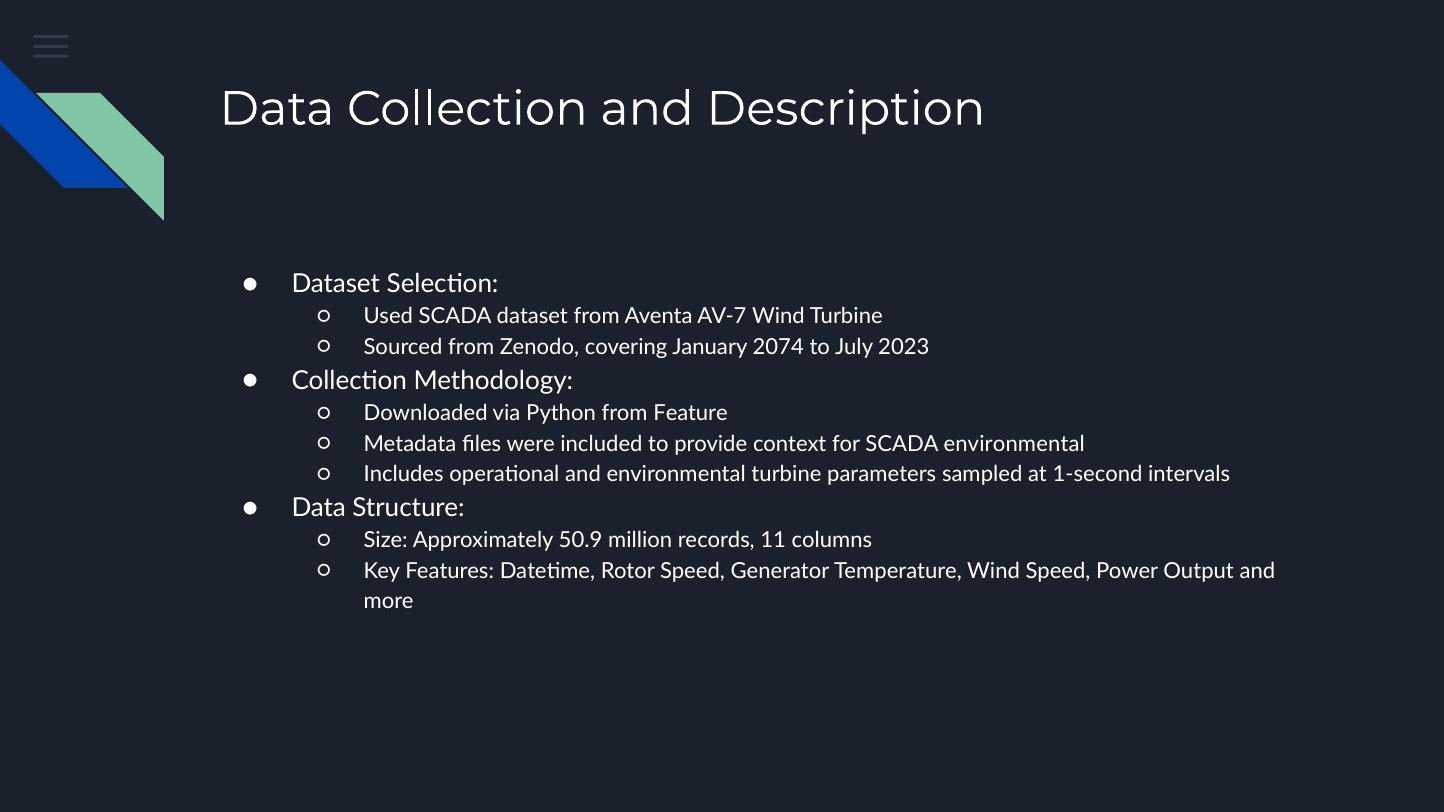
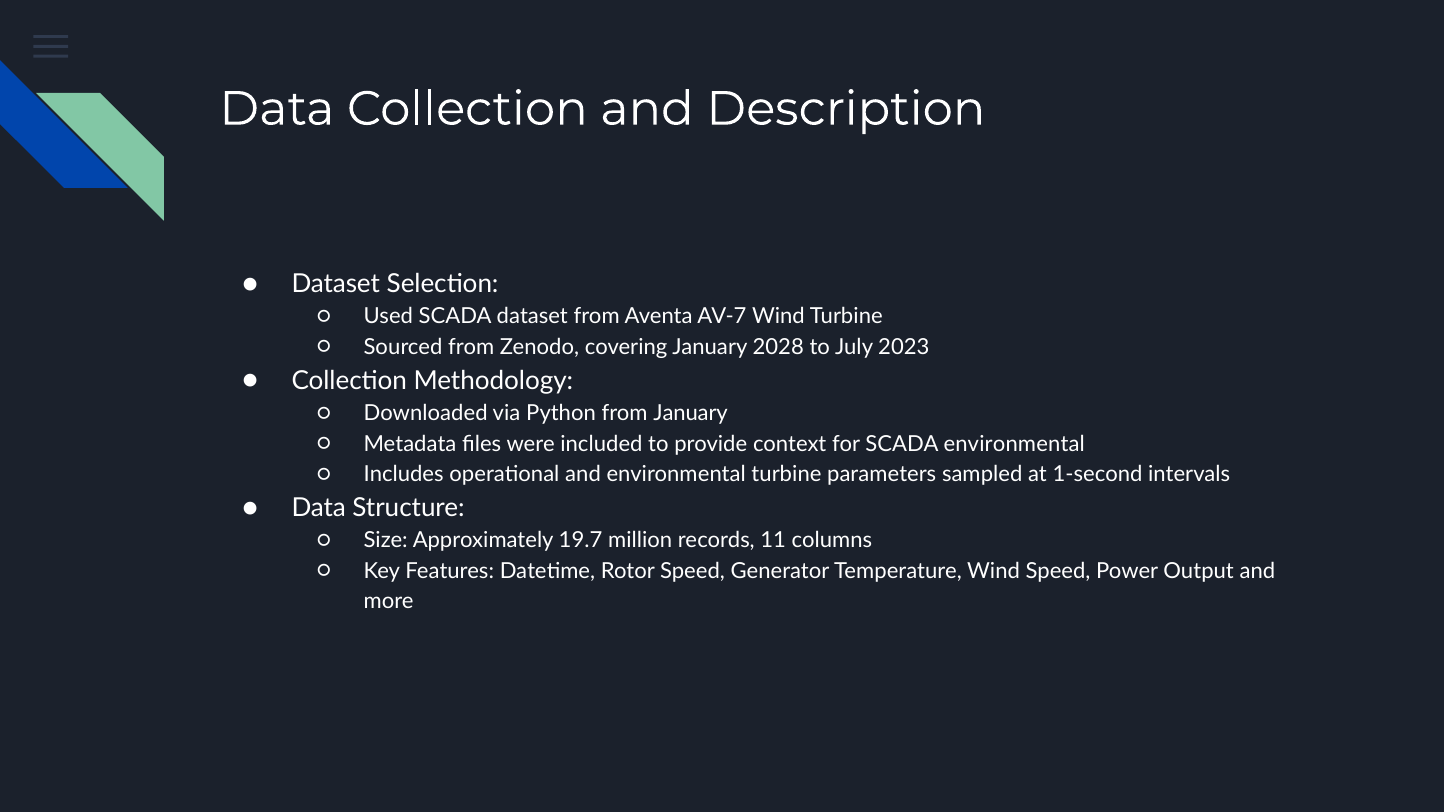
2074: 2074 -> 2028
from Feature: Feature -> January
50.9: 50.9 -> 19.7
